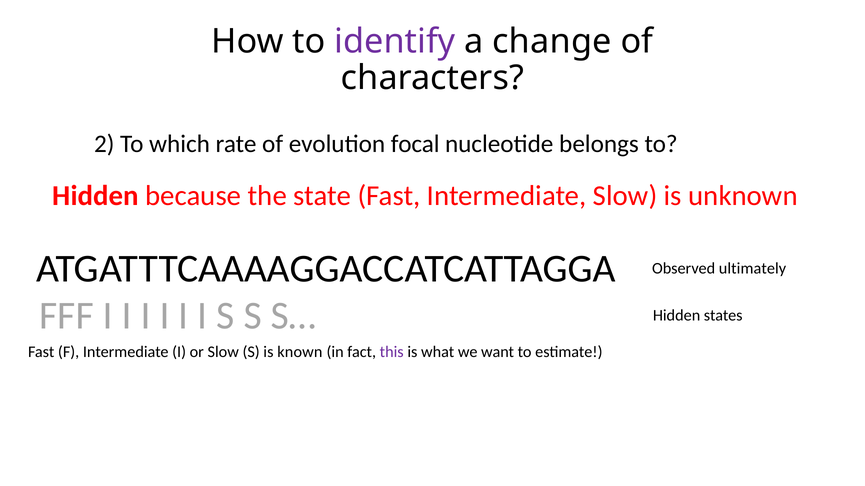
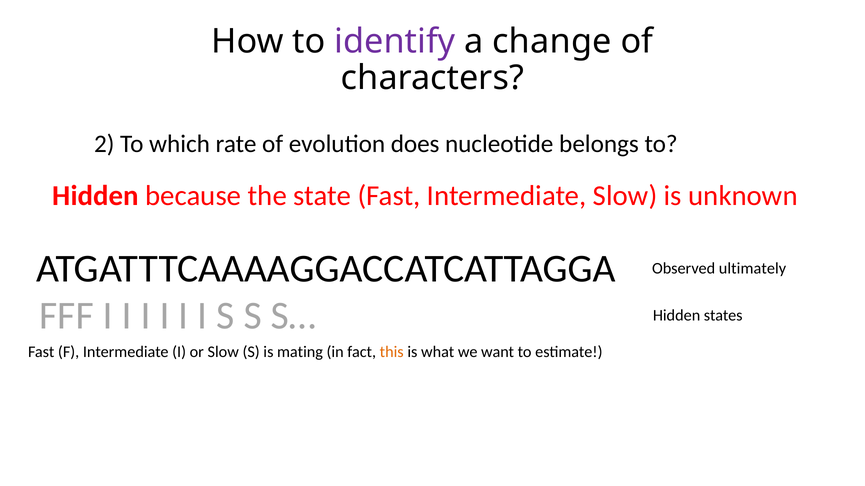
focal: focal -> does
known: known -> mating
this colour: purple -> orange
